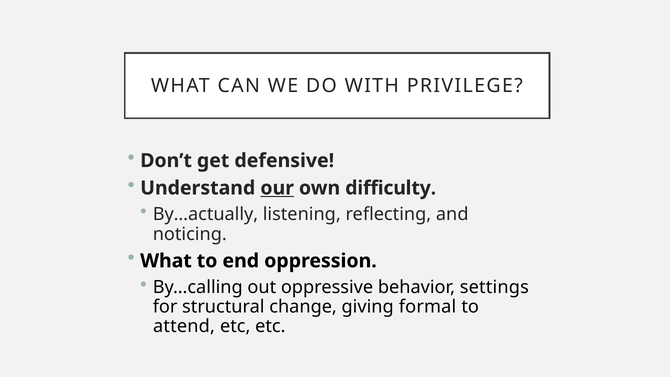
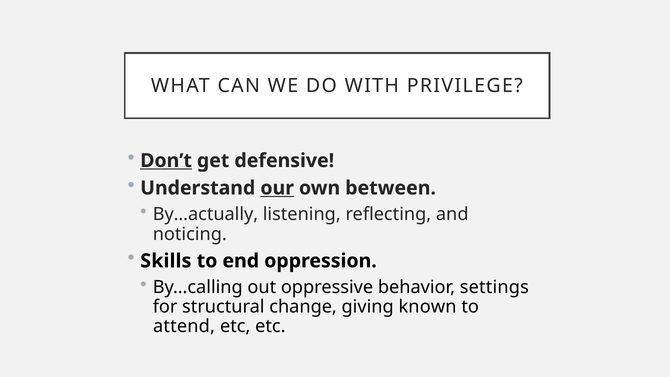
Don’t underline: none -> present
difficulty: difficulty -> between
What at (166, 261): What -> Skills
formal: formal -> known
